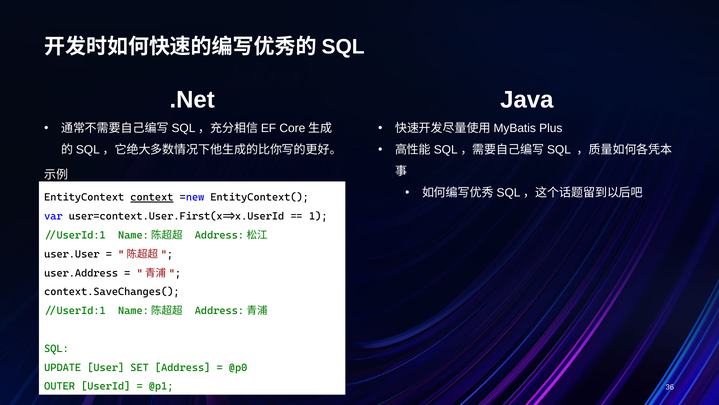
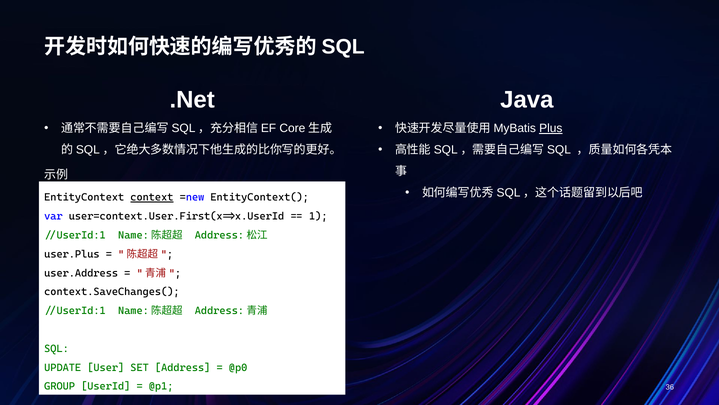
Plus underline: none -> present
user.User: user.User -> user.Plus
OUTER: OUTER -> GROUP
